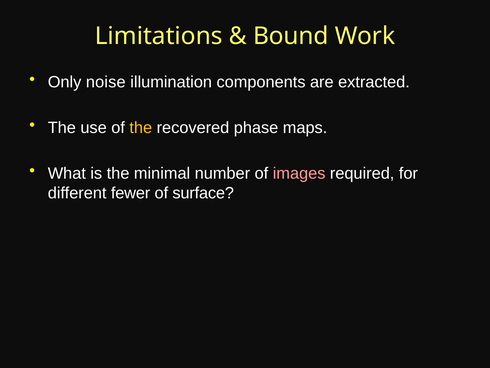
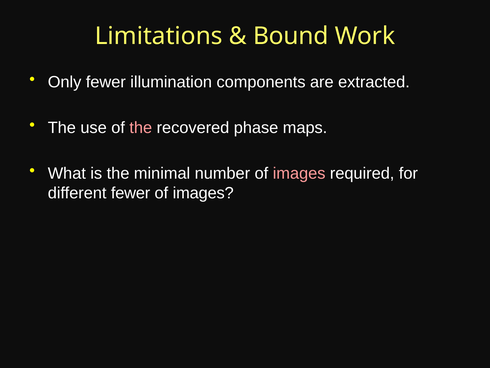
Only noise: noise -> fewer
the at (141, 128) colour: yellow -> pink
surface at (203, 193): surface -> images
